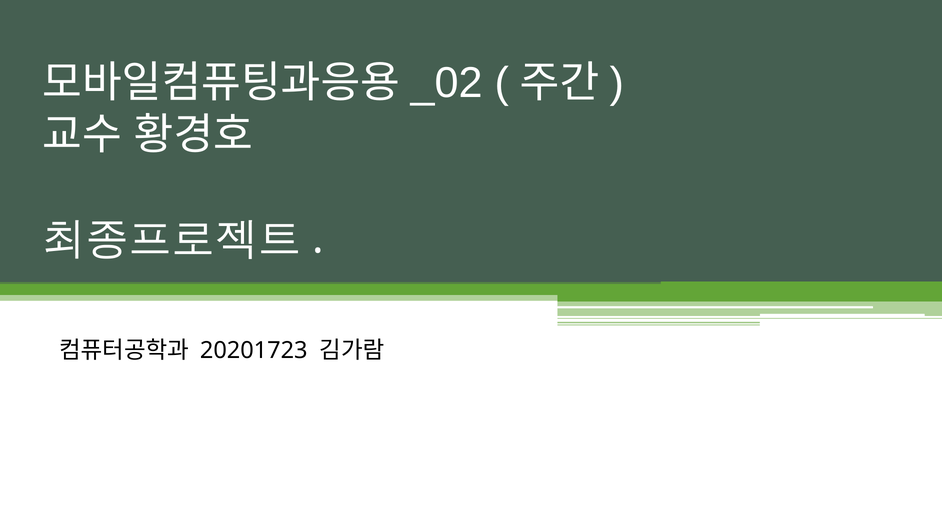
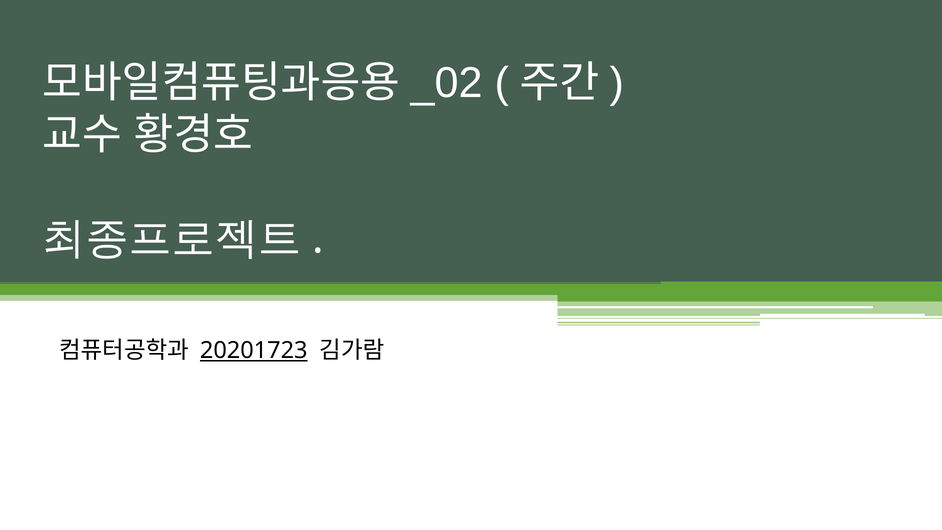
20201723 underline: none -> present
